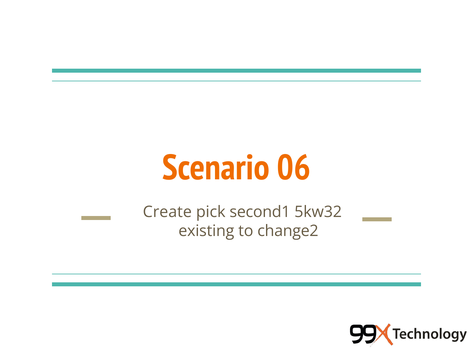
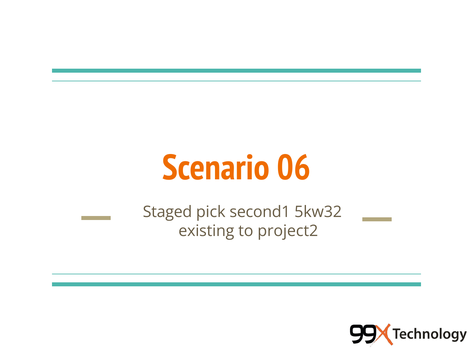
Create: Create -> Staged
change2: change2 -> project2
